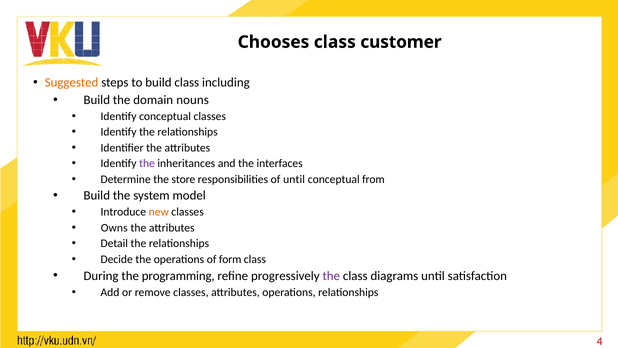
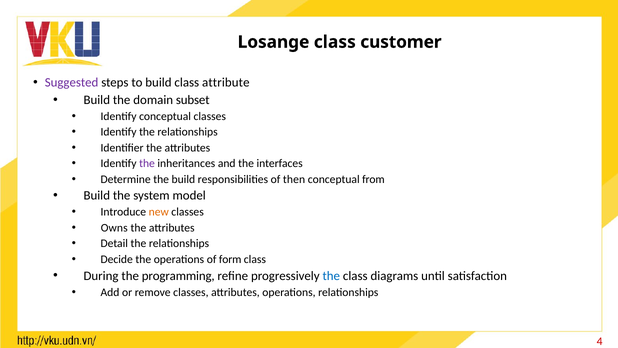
Chooses: Chooses -> Losange
Suggested colour: orange -> purple
including: including -> attribute
nouns: nouns -> subset
the store: store -> build
of until: until -> then
the at (331, 275) colour: purple -> blue
